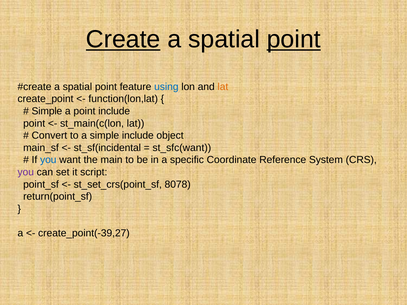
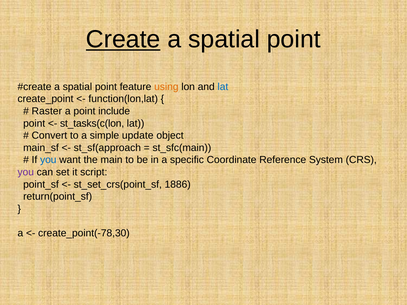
point at (294, 39) underline: present -> none
using colour: blue -> orange
lat at (223, 87) colour: orange -> blue
Simple at (47, 111): Simple -> Raster
st_main(c(lon: st_main(c(lon -> st_tasks(c(lon
simple include: include -> update
st_sf(incidental: st_sf(incidental -> st_sf(approach
st_sfc(want: st_sfc(want -> st_sfc(main
8078: 8078 -> 1886
create_point(-39,27: create_point(-39,27 -> create_point(-78,30
